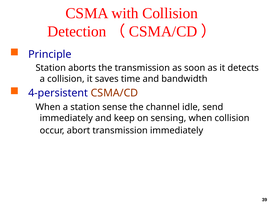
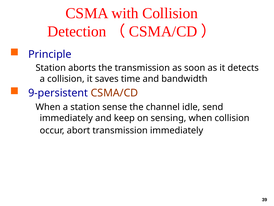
4-persistent: 4-persistent -> 9-persistent
